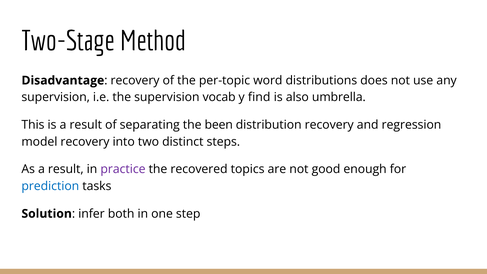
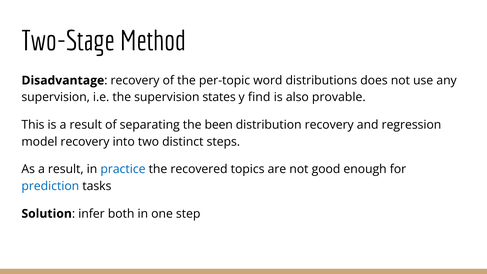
vocab: vocab -> states
umbrella: umbrella -> provable
practice colour: purple -> blue
